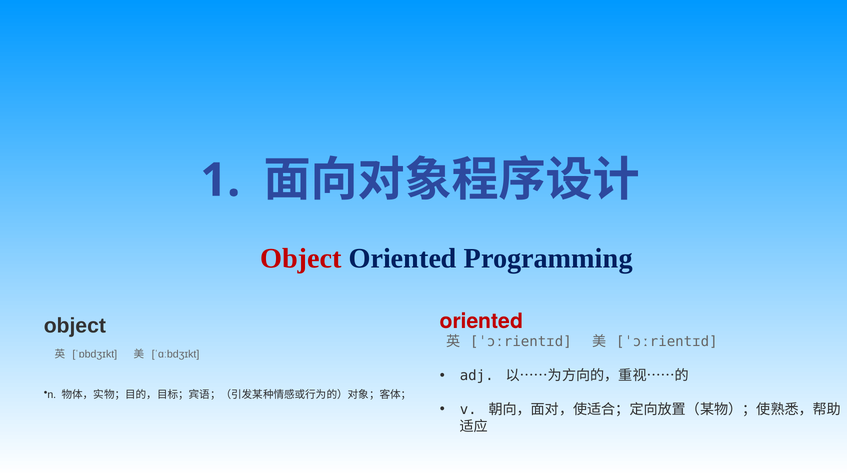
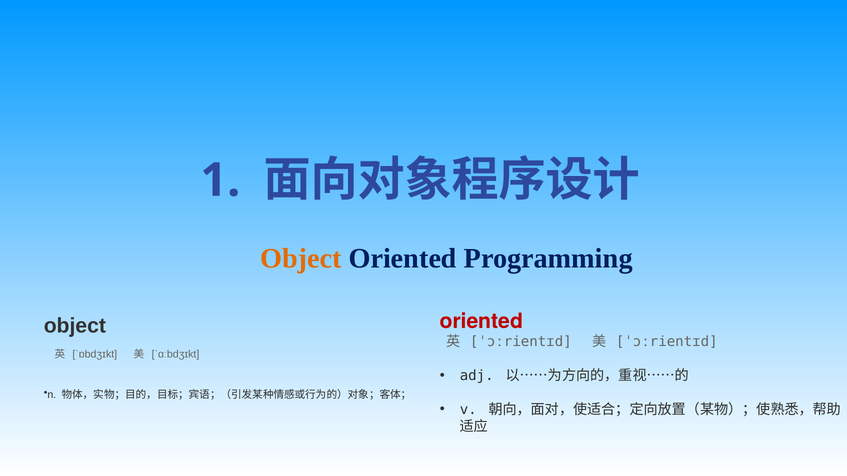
Object at (301, 259) colour: red -> orange
